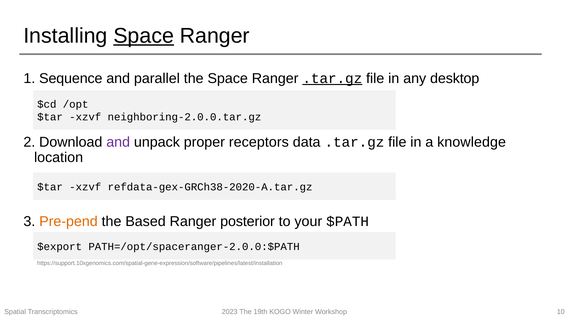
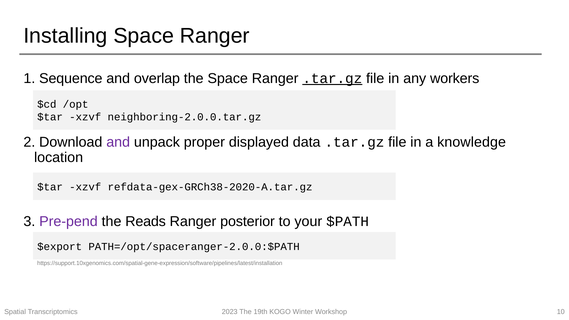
Space at (144, 36) underline: present -> none
parallel: parallel -> overlap
desktop: desktop -> workers
receptors: receptors -> displayed
Pre-pend colour: orange -> purple
Based: Based -> Reads
